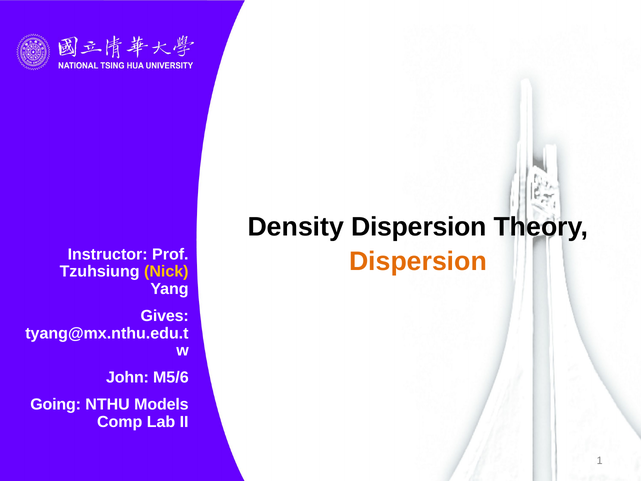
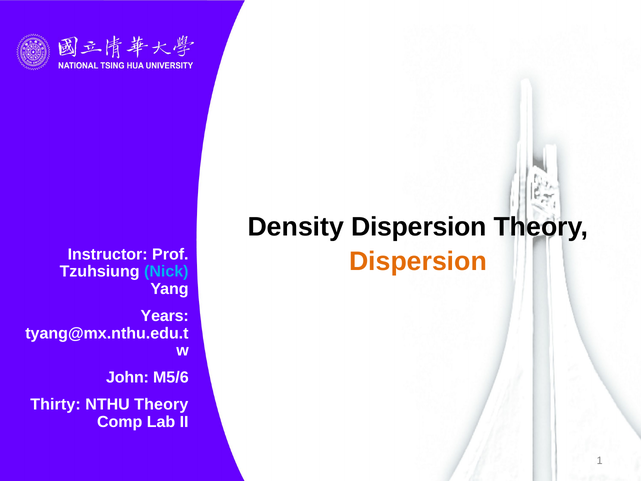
Nick colour: yellow -> light blue
Gives: Gives -> Years
Going: Going -> Thirty
NTHU Models: Models -> Theory
